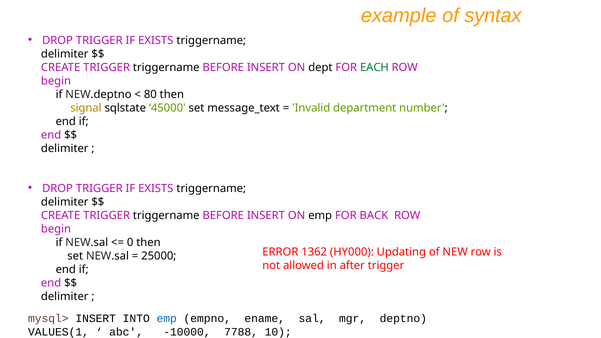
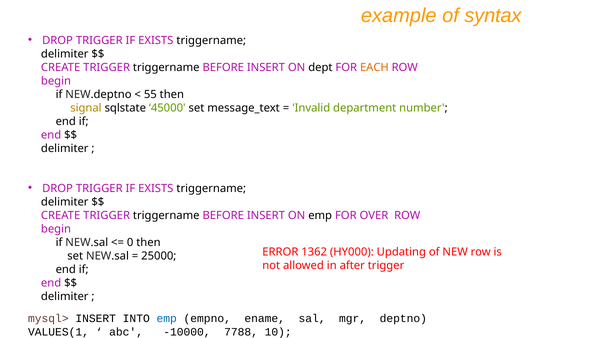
EACH colour: green -> orange
80: 80 -> 55
BACK: BACK -> OVER
